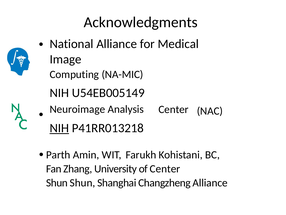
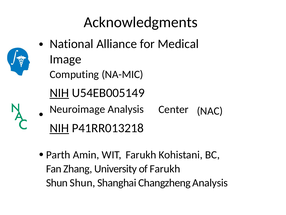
NIH at (59, 93) underline: none -> present
of Center: Center -> Farukh
Changzheng Alliance: Alliance -> Analysis
